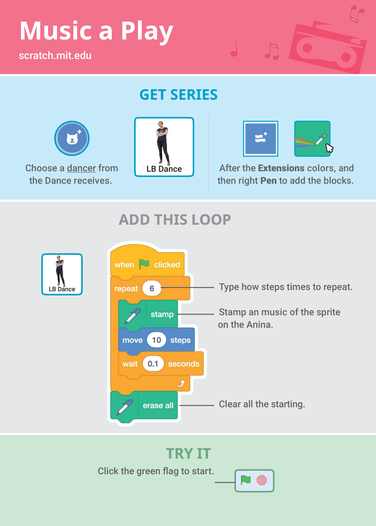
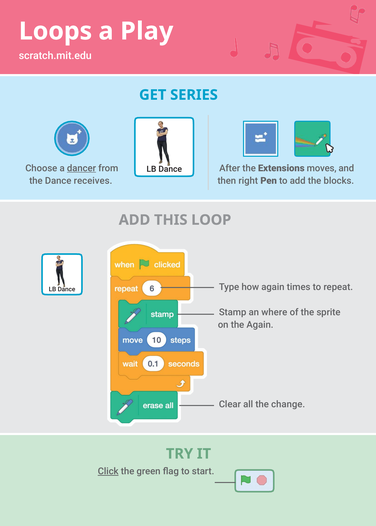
Music at (55, 31): Music -> Loops
colors: colors -> moves
how steps: steps -> again
an music: music -> where
the Anina: Anina -> Again
starting: starting -> change
Click underline: none -> present
